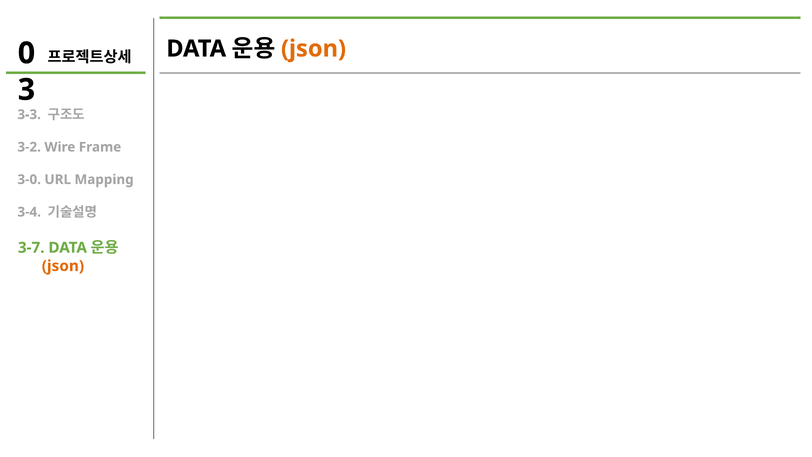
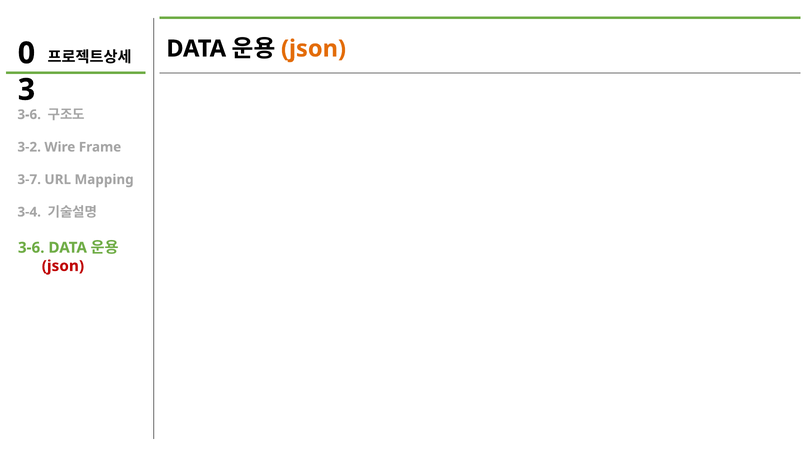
3-3 at (29, 115): 3-3 -> 3-6
3-0: 3-0 -> 3-7
3-7 at (31, 248): 3-7 -> 3-6
json at (63, 266) colour: orange -> red
